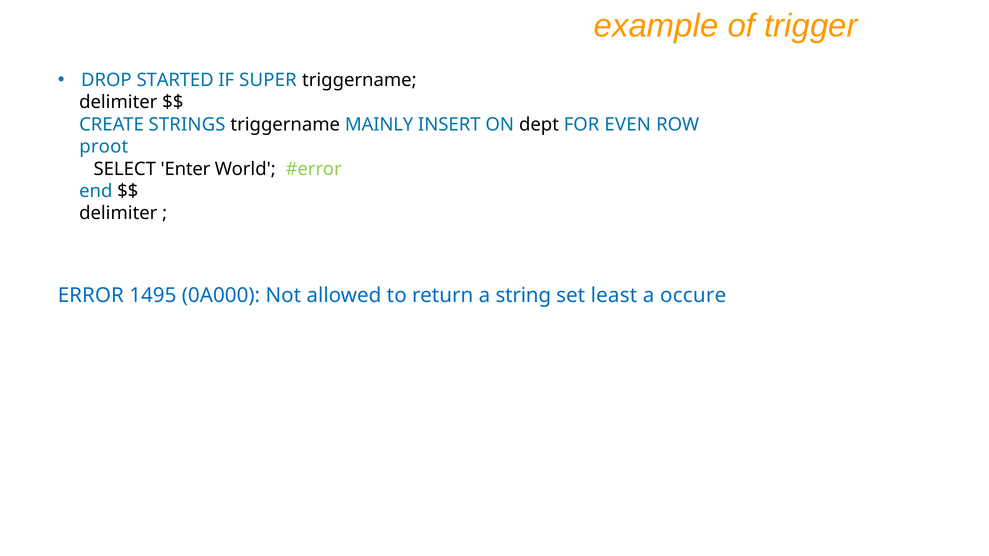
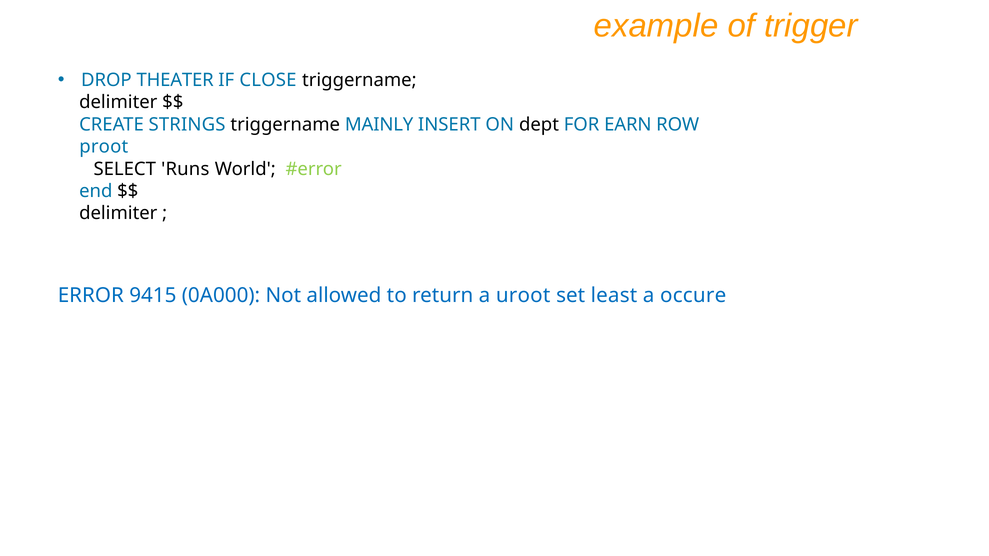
STARTED: STARTED -> THEATER
SUPER: SUPER -> CLOSE
EVEN: EVEN -> EARN
Enter: Enter -> Runs
1495: 1495 -> 9415
string: string -> uroot
